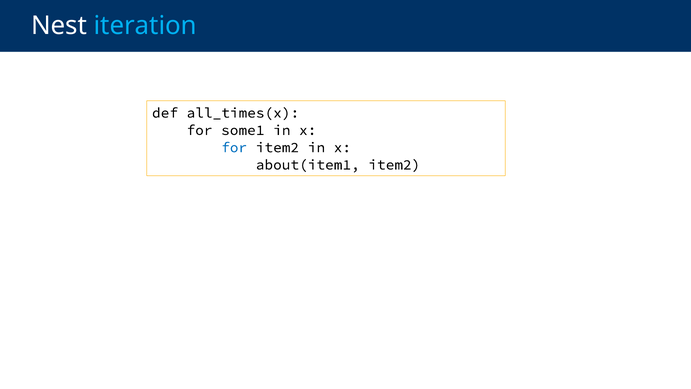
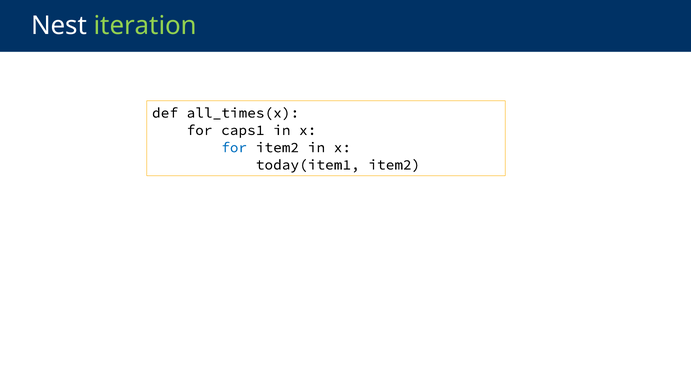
iteration colour: light blue -> light green
some1: some1 -> caps1
about(item1: about(item1 -> today(item1
